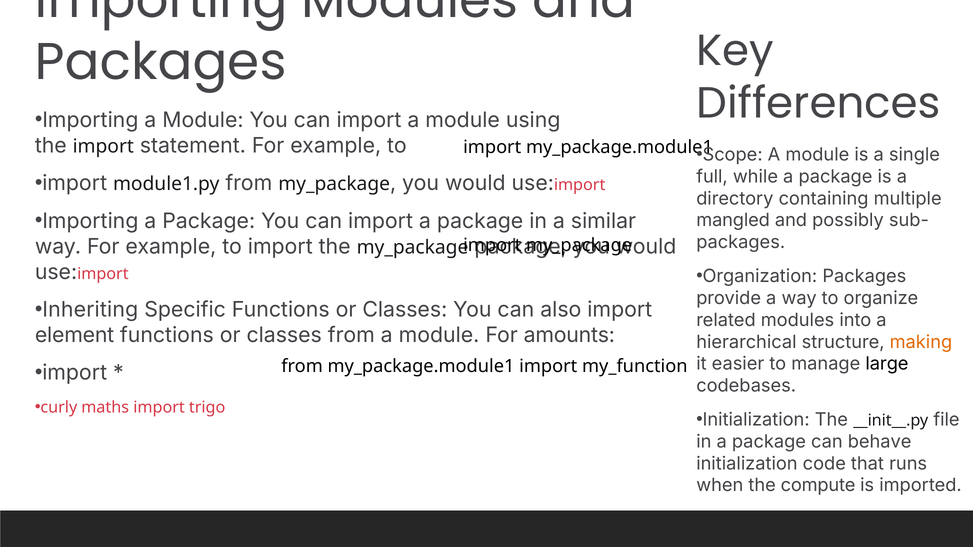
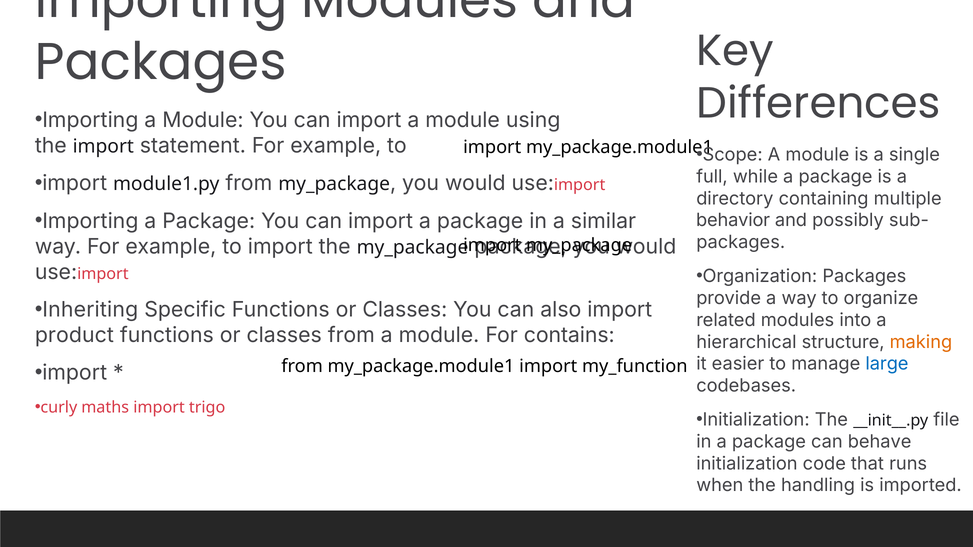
mangled: mangled -> behavior
element: element -> product
amounts: amounts -> contains
large colour: black -> blue
compute: compute -> handling
